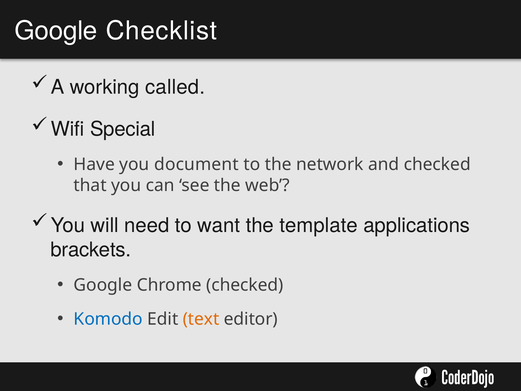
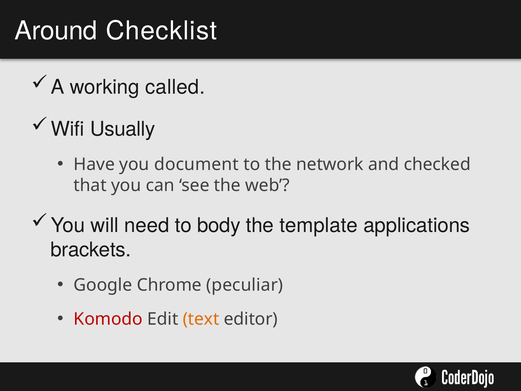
Google at (56, 31): Google -> Around
Special: Special -> Usually
want: want -> body
Chrome checked: checked -> peculiar
Komodo colour: blue -> red
